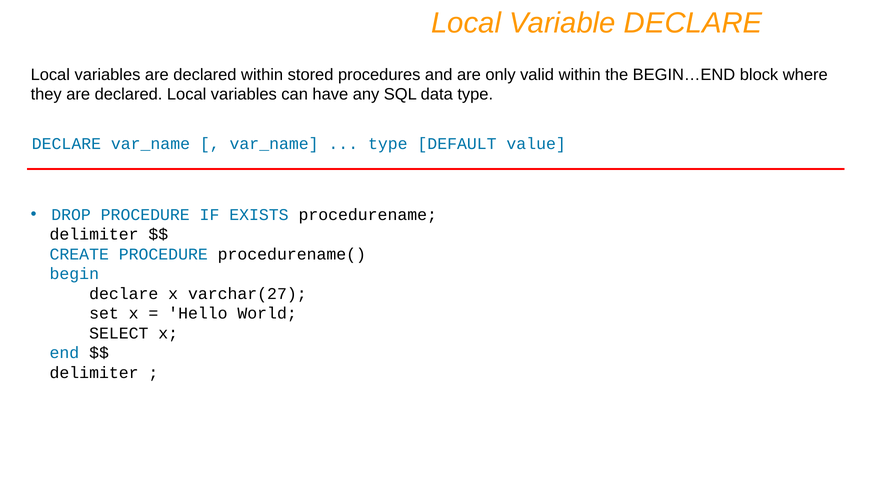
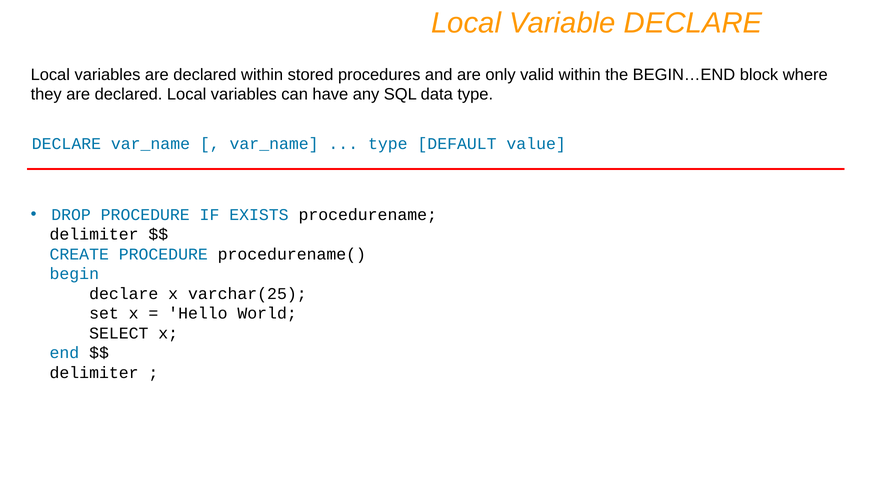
varchar(27: varchar(27 -> varchar(25
